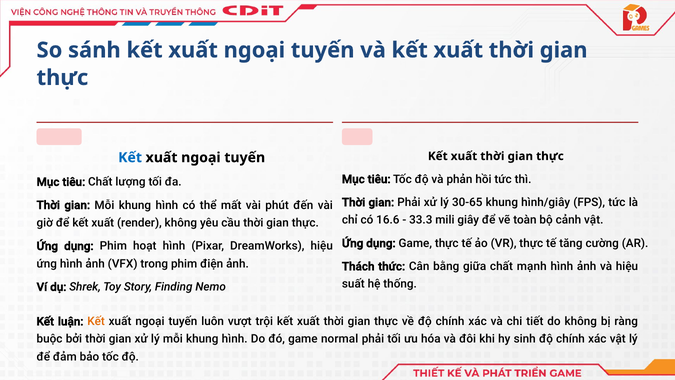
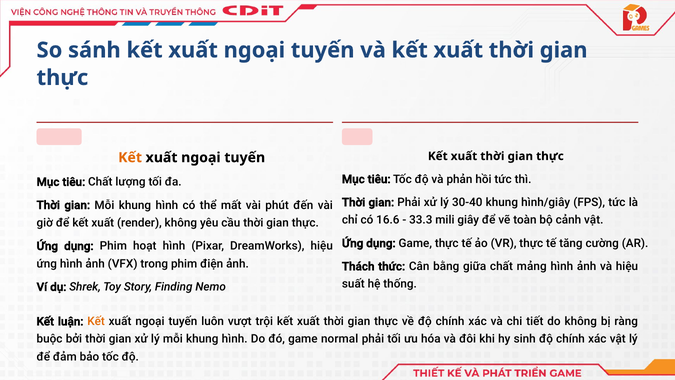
Kết at (130, 157) colour: blue -> orange
30-65: 30-65 -> 30-40
mạnh: mạnh -> mảng
